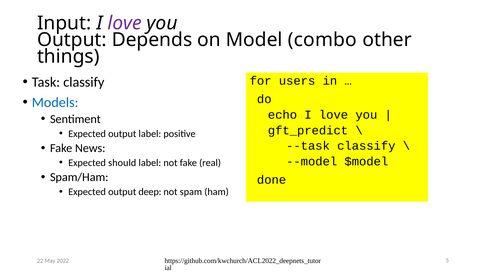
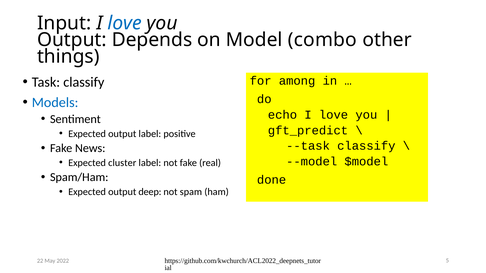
love at (125, 23) colour: purple -> blue
users: users -> among
should: should -> cluster
